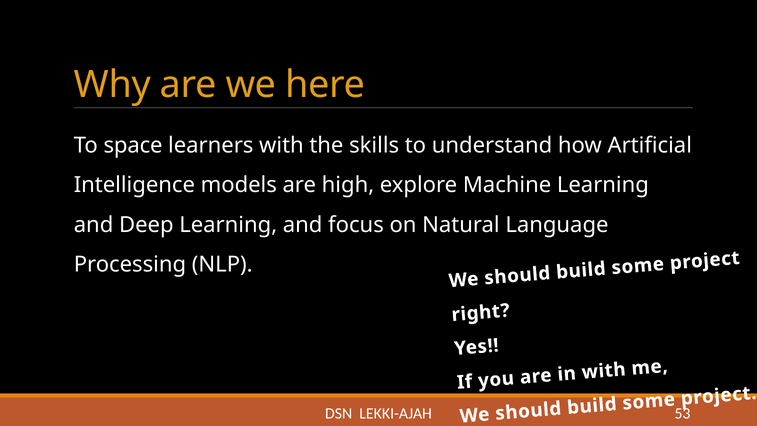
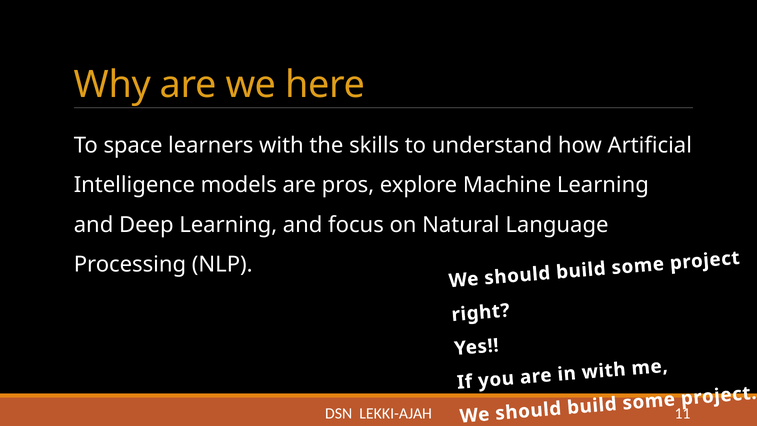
high: high -> pros
53: 53 -> 11
